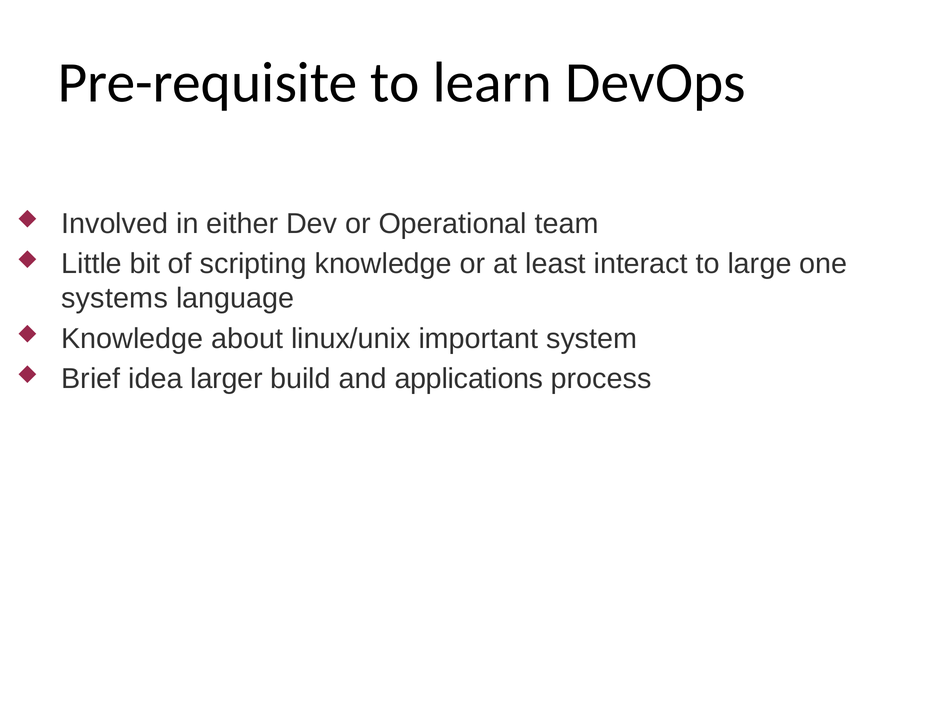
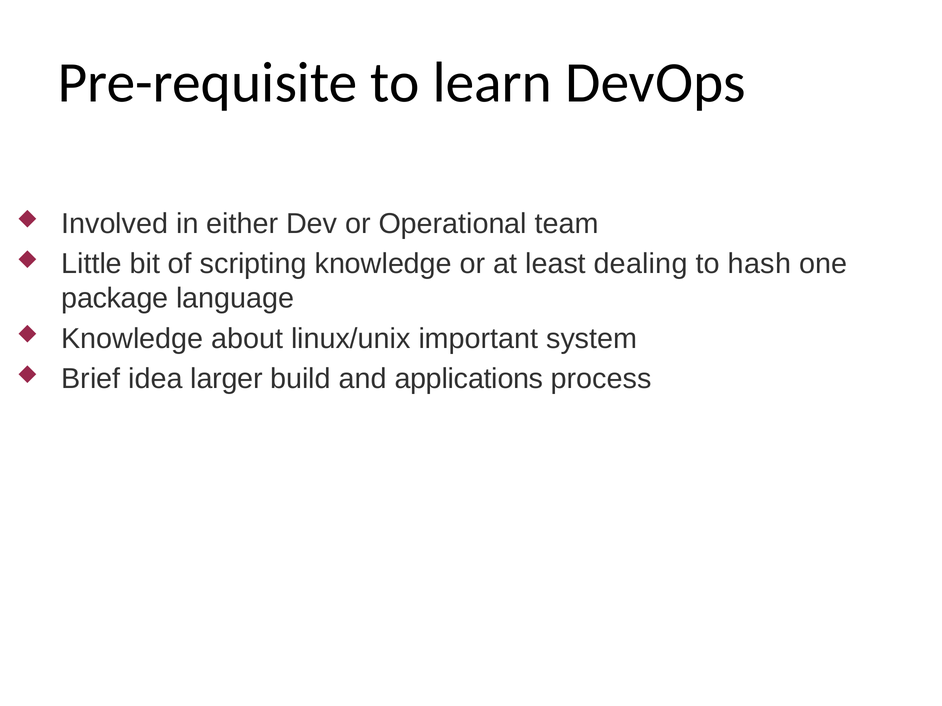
interact: interact -> dealing
large: large -> hash
systems: systems -> package
